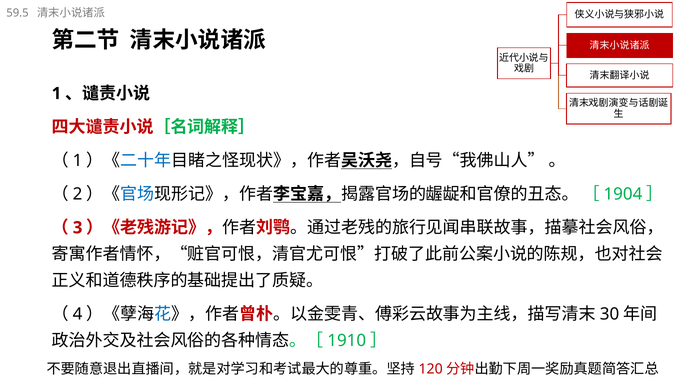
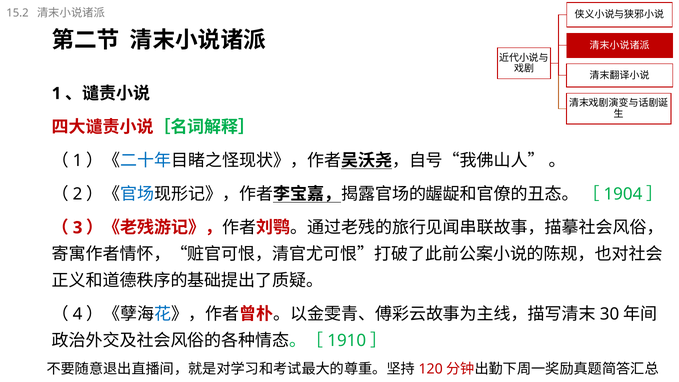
59.5: 59.5 -> 15.2
